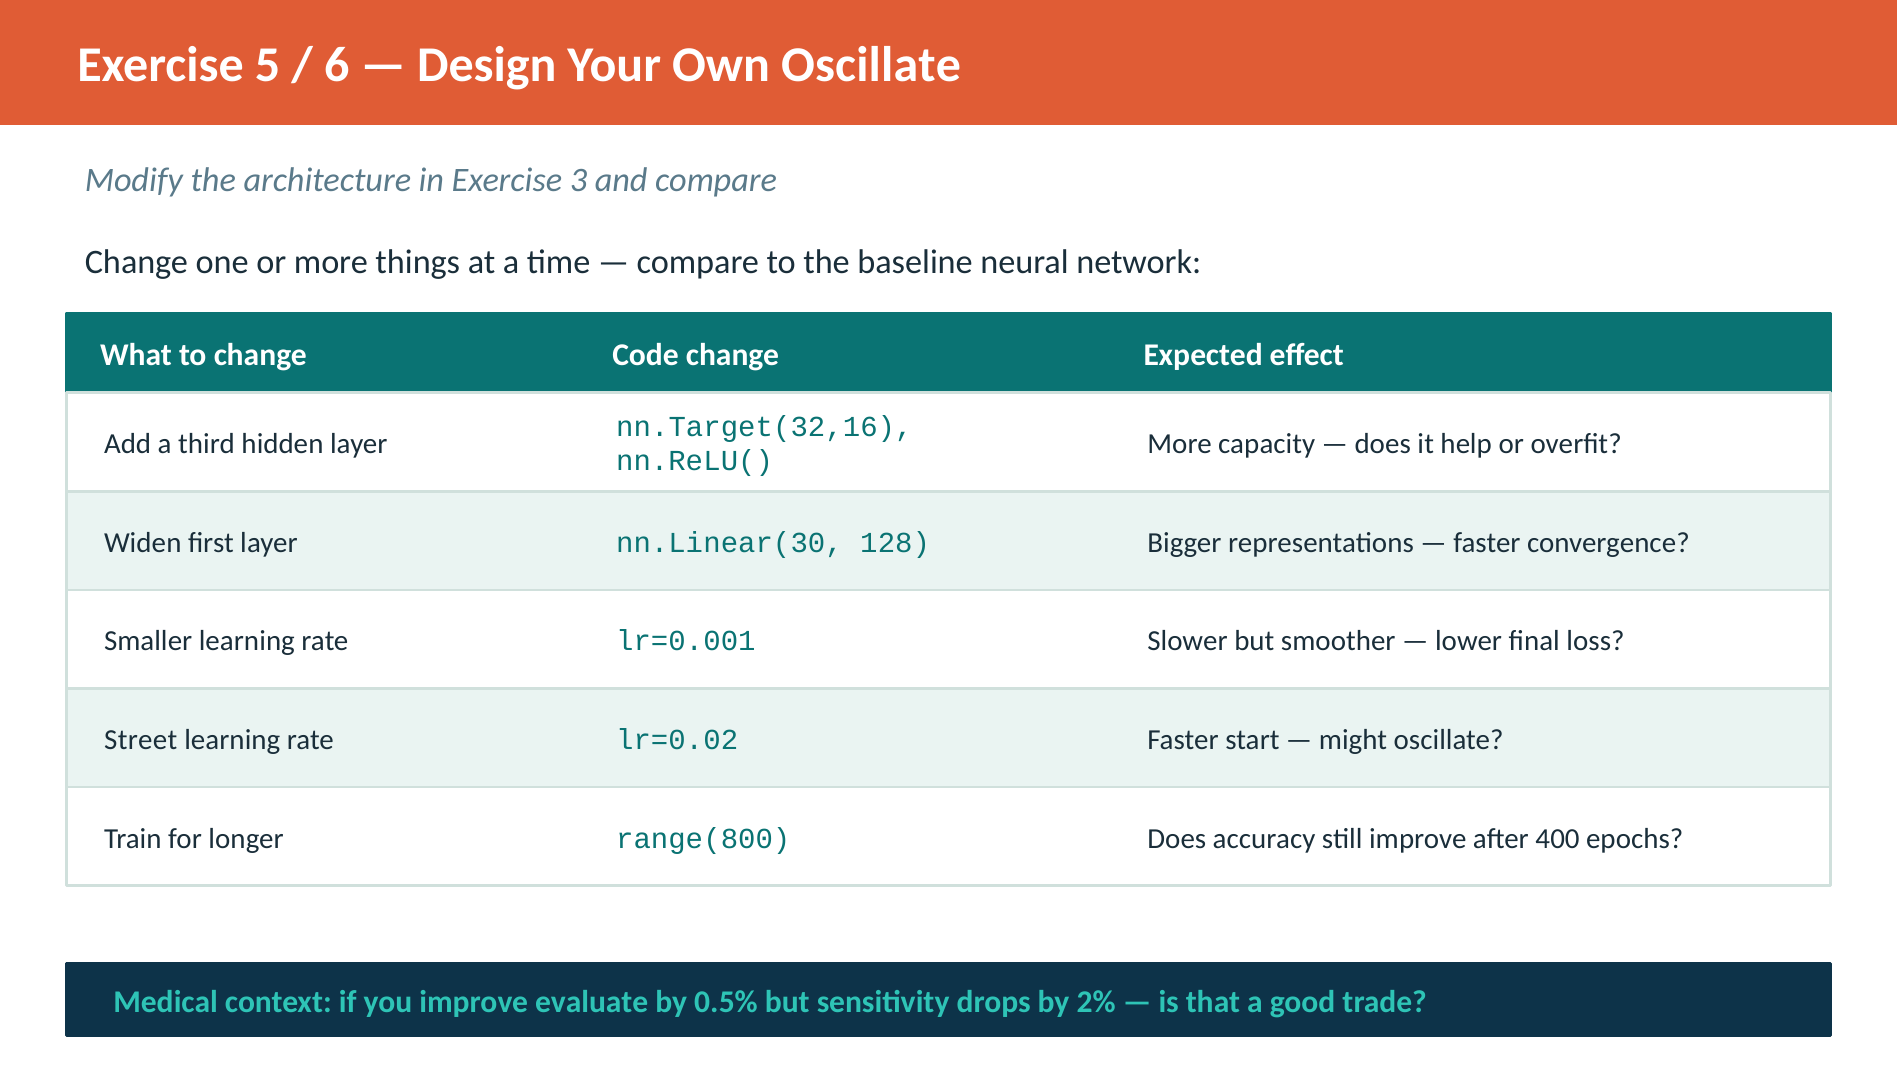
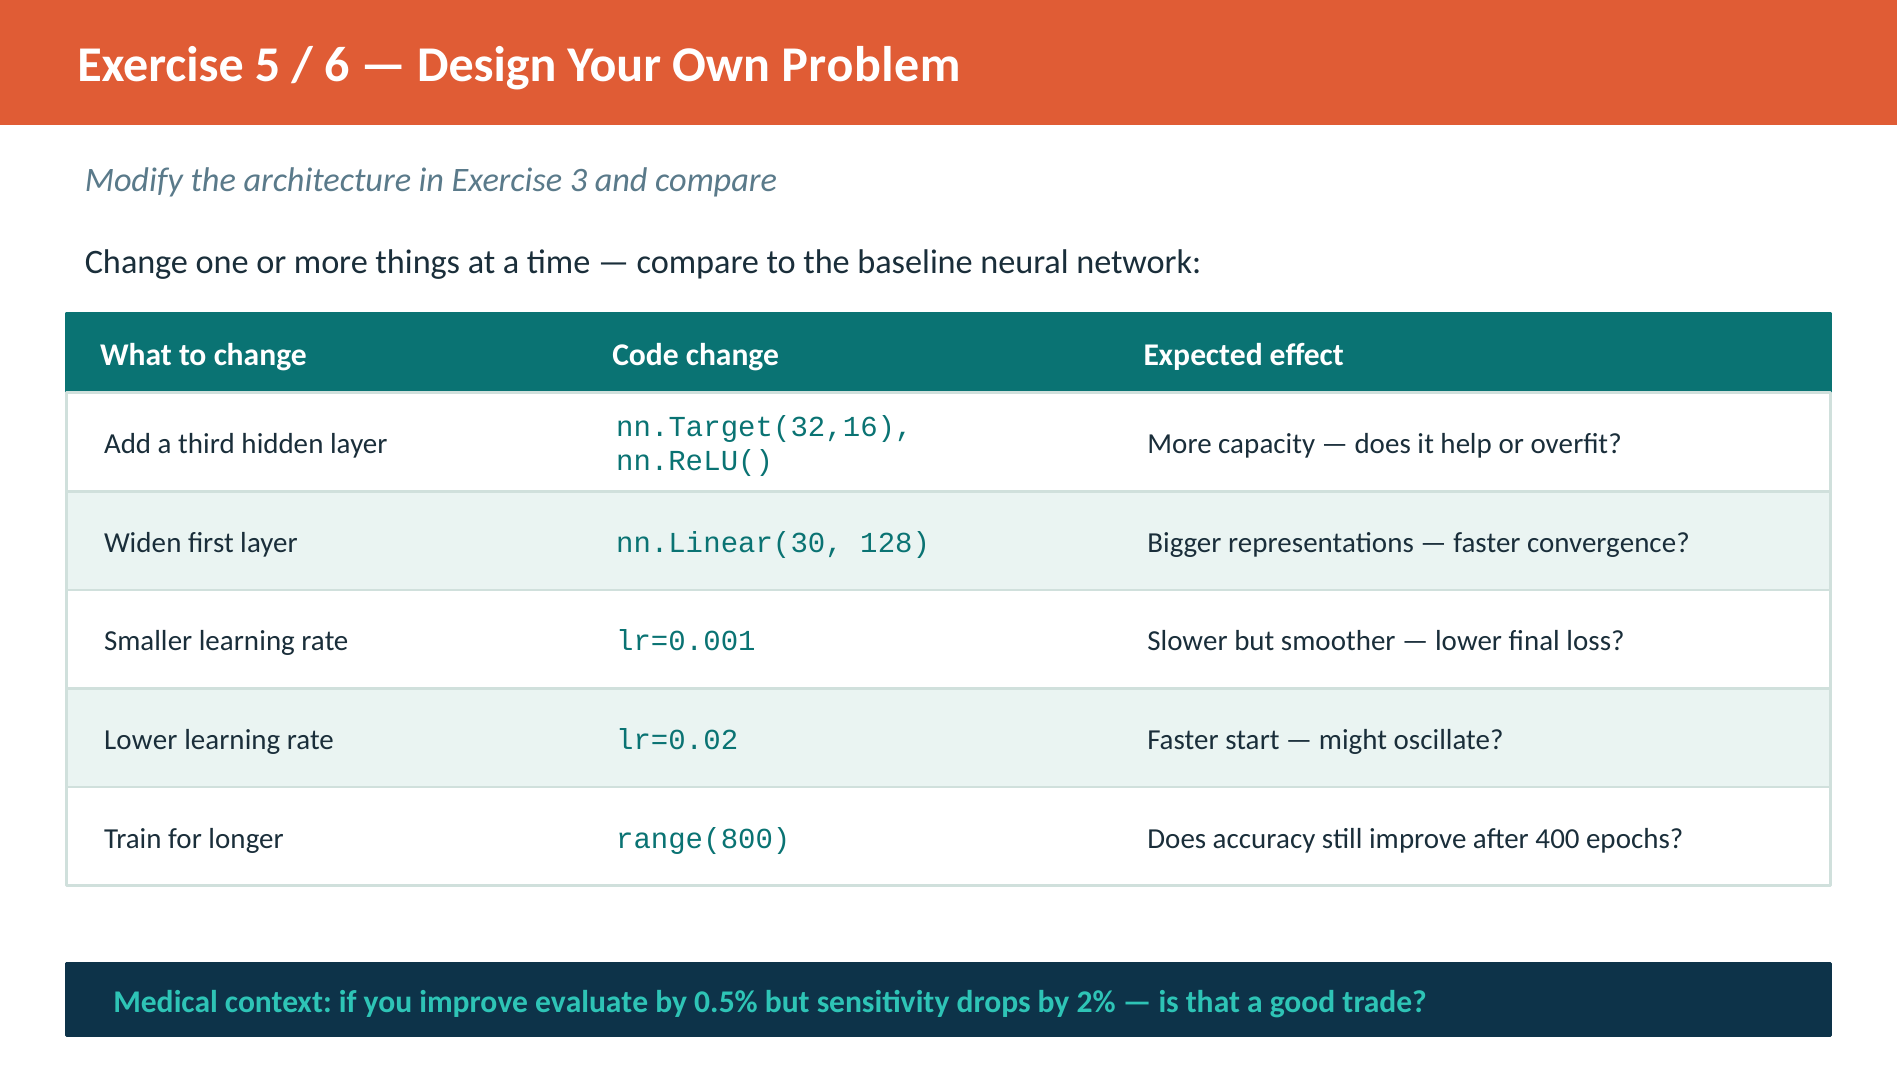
Own Oscillate: Oscillate -> Problem
Street at (141, 740): Street -> Lower
